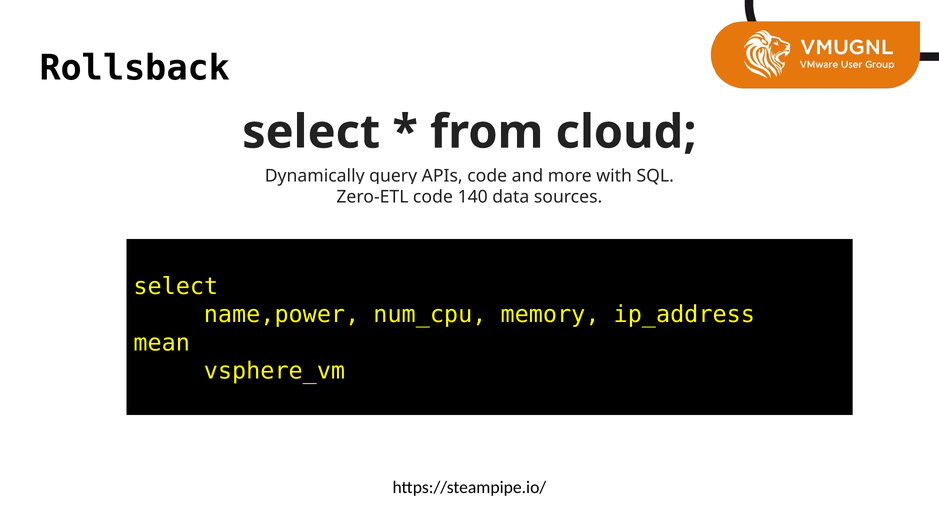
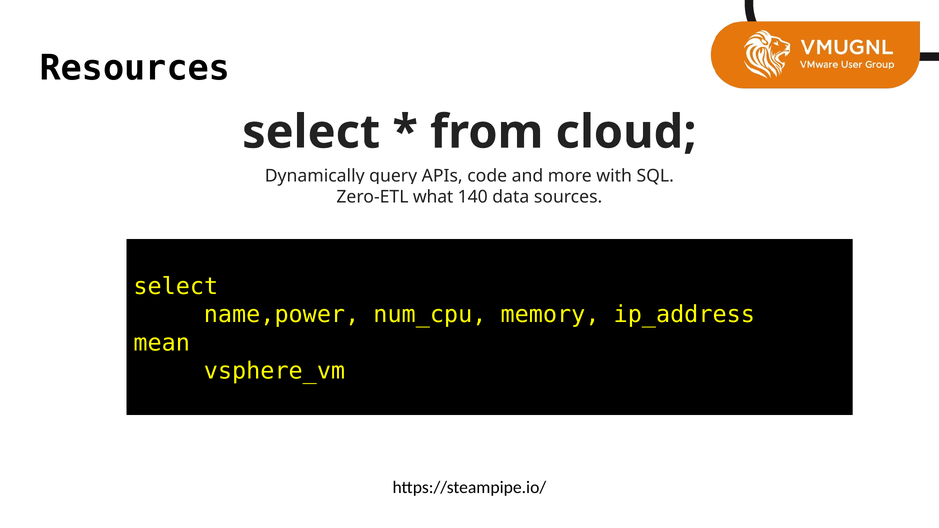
Rollsback: Rollsback -> Resources
Zero-ETL code: code -> what
